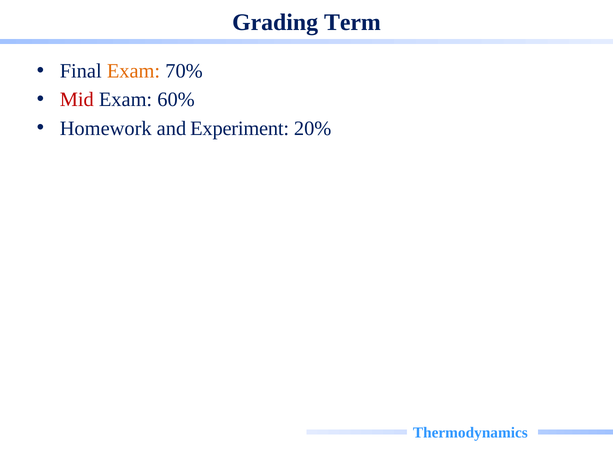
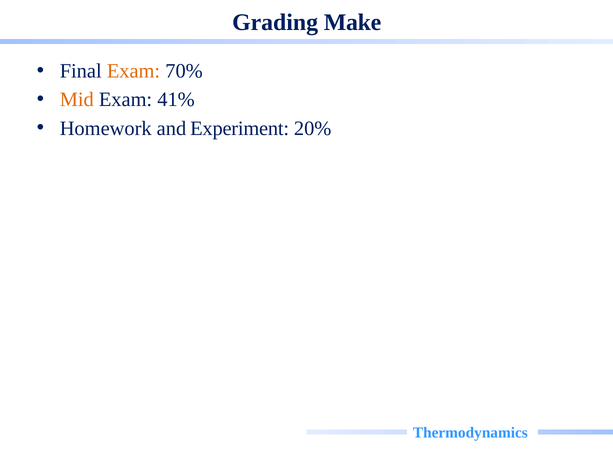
Term: Term -> Make
Mid colour: red -> orange
60%: 60% -> 41%
